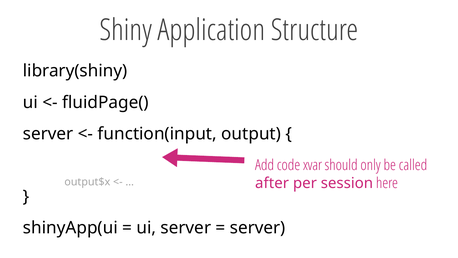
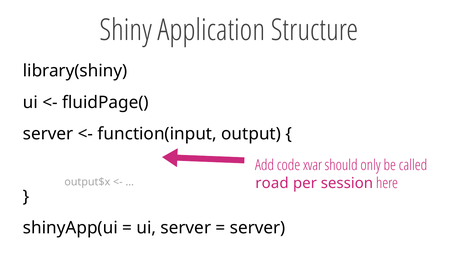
after: after -> road
